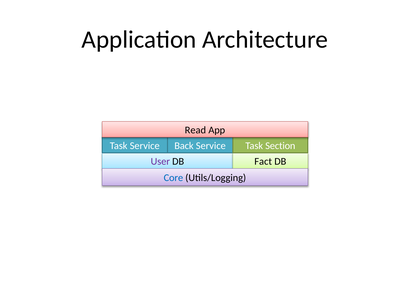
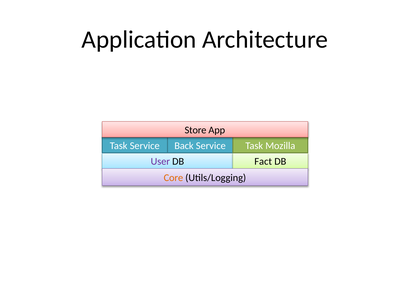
Read: Read -> Store
Section: Section -> Mozilla
Core colour: blue -> orange
